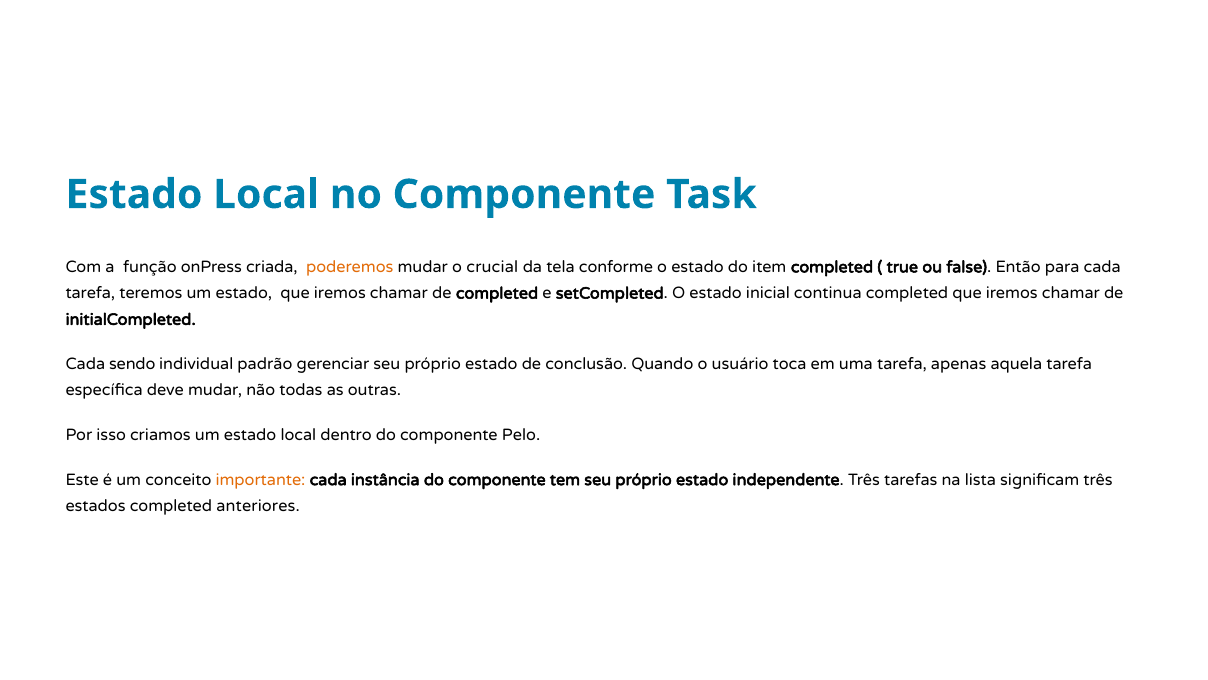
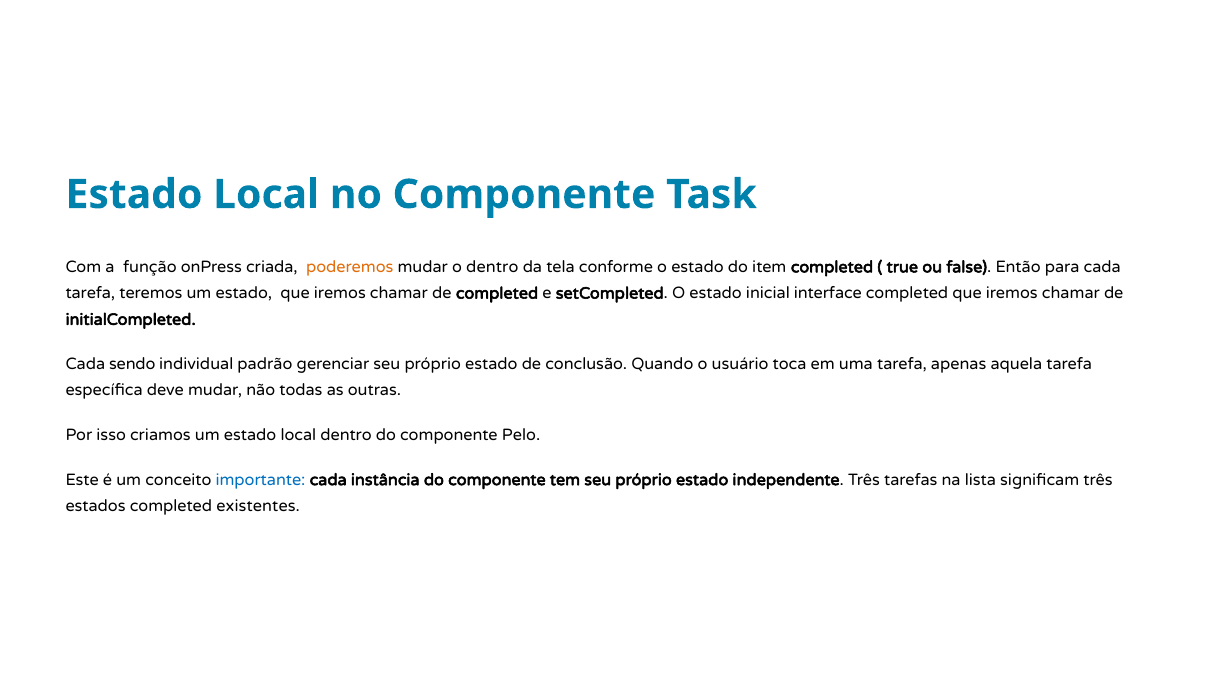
o crucial: crucial -> dentro
continua: continua -> interface
importante colour: orange -> blue
anteriores: anteriores -> existentes
